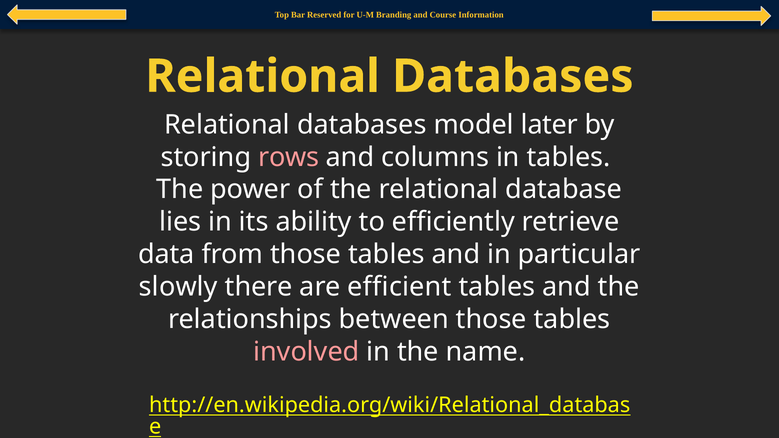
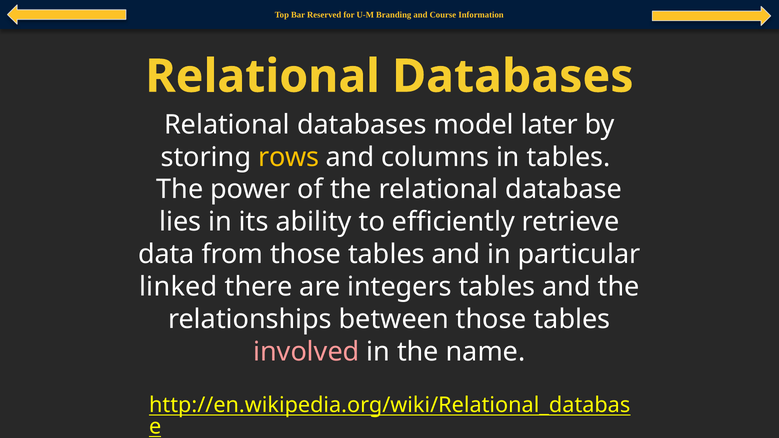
rows colour: pink -> yellow
slowly: slowly -> linked
efficient: efficient -> integers
